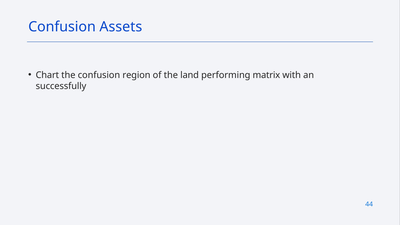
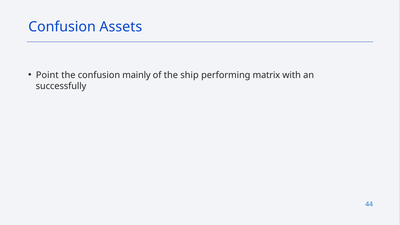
Chart: Chart -> Point
region: region -> mainly
land: land -> ship
